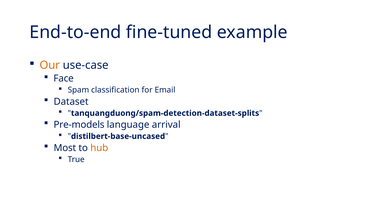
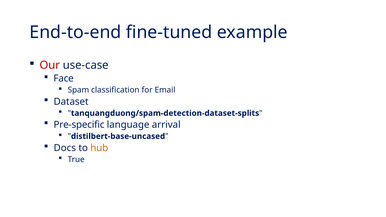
Our colour: orange -> red
Pre-models: Pre-models -> Pre-specific
Most: Most -> Docs
